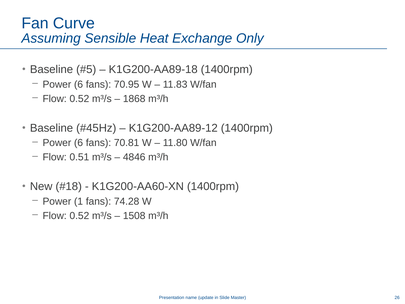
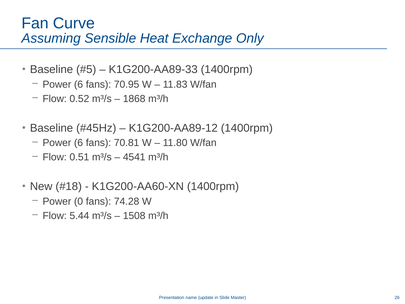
K1G200-AA89-18: K1G200-AA89-18 -> K1G200-AA89-33
4846: 4846 -> 4541
1: 1 -> 0
0.52 at (79, 216): 0.52 -> 5.44
